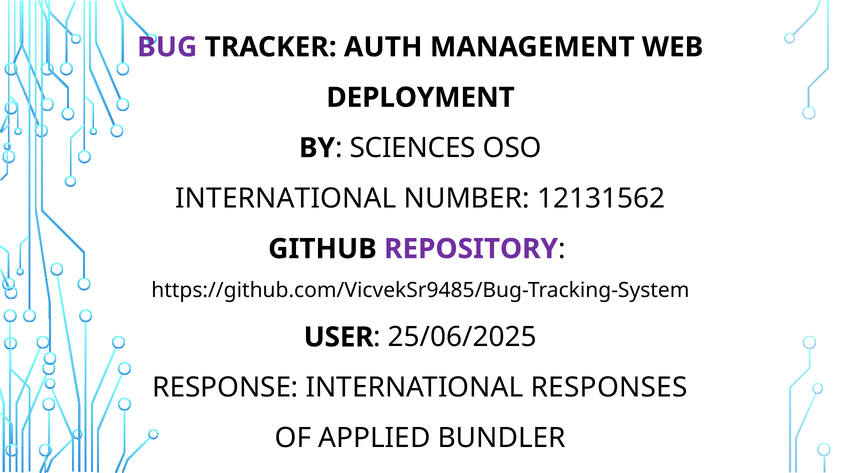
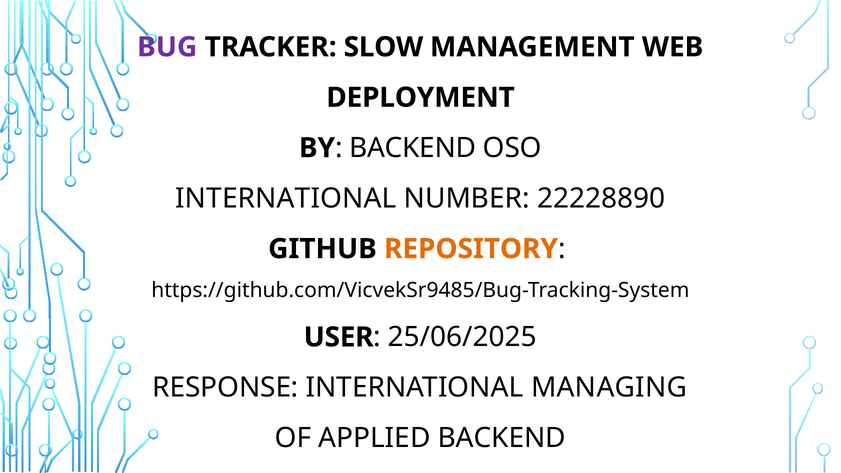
AUTH: AUTH -> SLOW
SCIENCES at (413, 148): SCIENCES -> BACKEND
12131562: 12131562 -> 22228890
REPOSITORY colour: purple -> orange
RESPONSES: RESPONSES -> MANAGING
APPLIED BUNDLER: BUNDLER -> BACKEND
